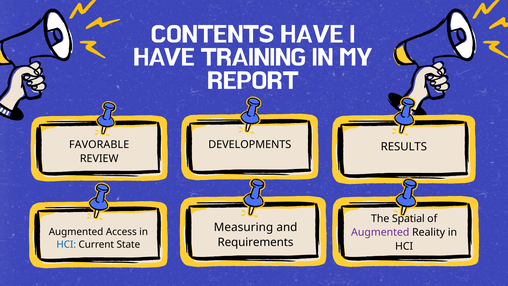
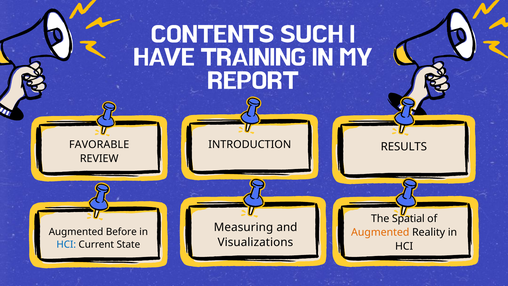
CONTENTS HAVE: HAVE -> SUCH
DEVELOPMENTS: DEVELOPMENTS -> INTRODUCTION
Access: Access -> Before
Augmented at (380, 232) colour: purple -> orange
Requirements: Requirements -> Visualizations
